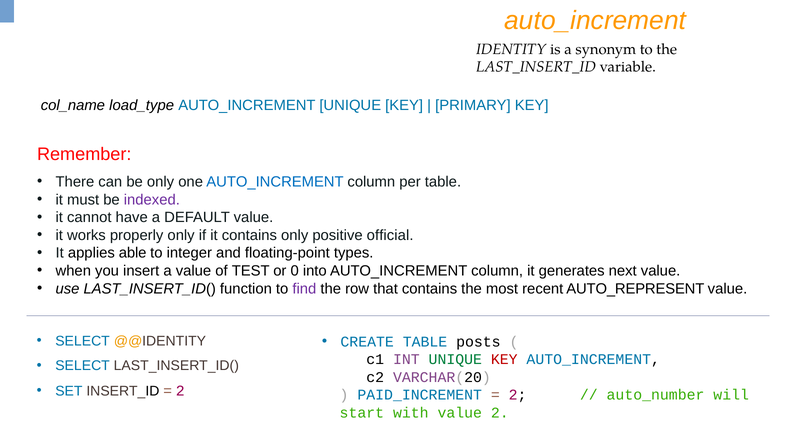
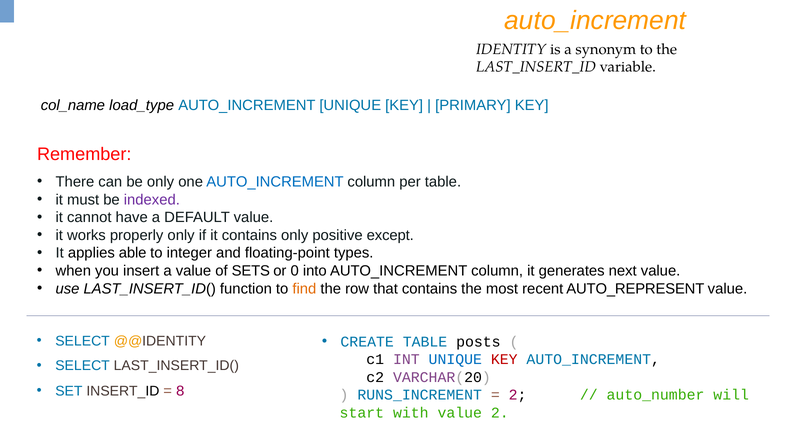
official: official -> except
TEST: TEST -> SETS
find colour: purple -> orange
UNIQUE at (455, 359) colour: green -> blue
2 at (180, 391): 2 -> 8
PAID_INCREMENT: PAID_INCREMENT -> RUNS_INCREMENT
